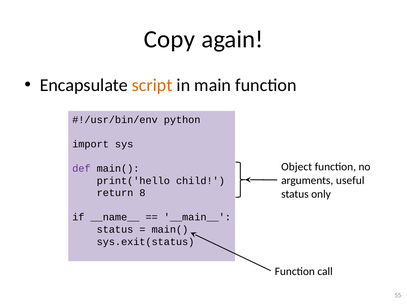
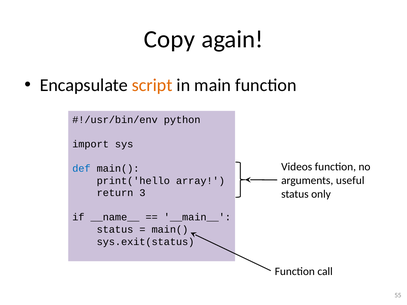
Object: Object -> Videos
def colour: purple -> blue
child: child -> array
8: 8 -> 3
